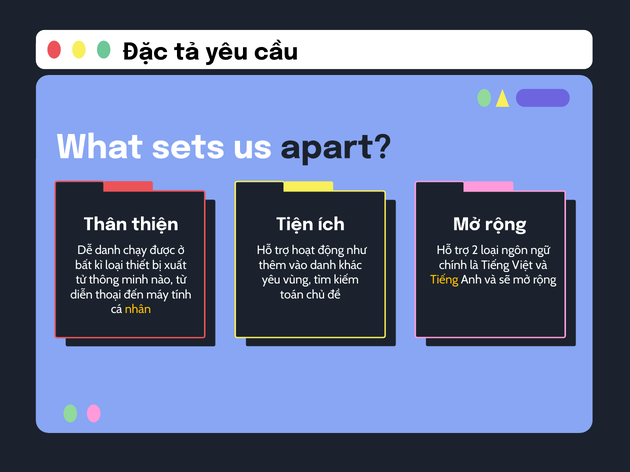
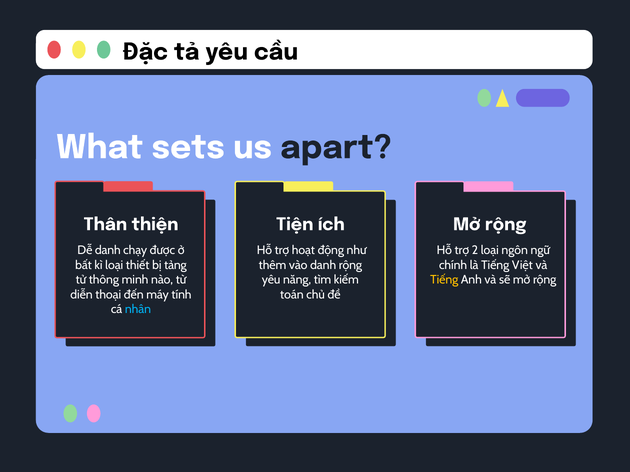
xuất: xuất -> tảng
danh khác: khác -> rộng
vùng: vùng -> năng
nhân colour: yellow -> light blue
